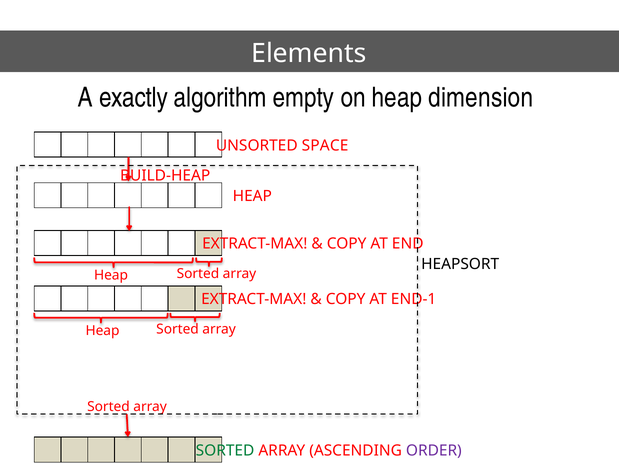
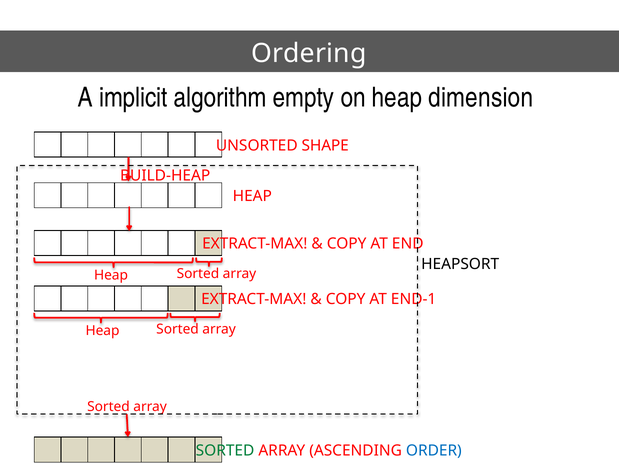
Elements: Elements -> Ordering
exactly: exactly -> implicit
SPACE: SPACE -> SHAPE
ORDER colour: purple -> blue
